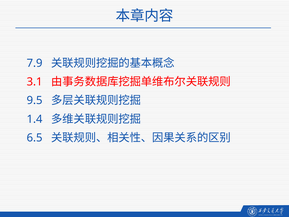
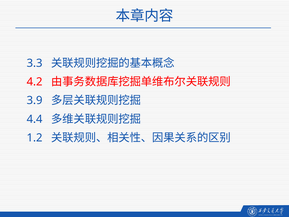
7.9: 7.9 -> 3.3
3.1: 3.1 -> 4.2
9.5: 9.5 -> 3.9
1.4: 1.4 -> 4.4
6.5: 6.5 -> 1.2
